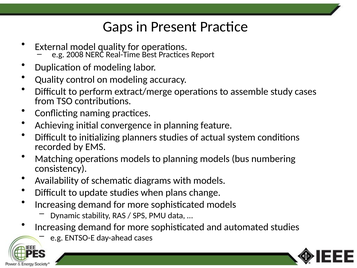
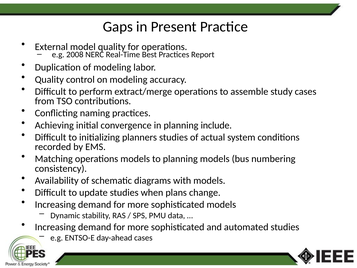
feature: feature -> include
